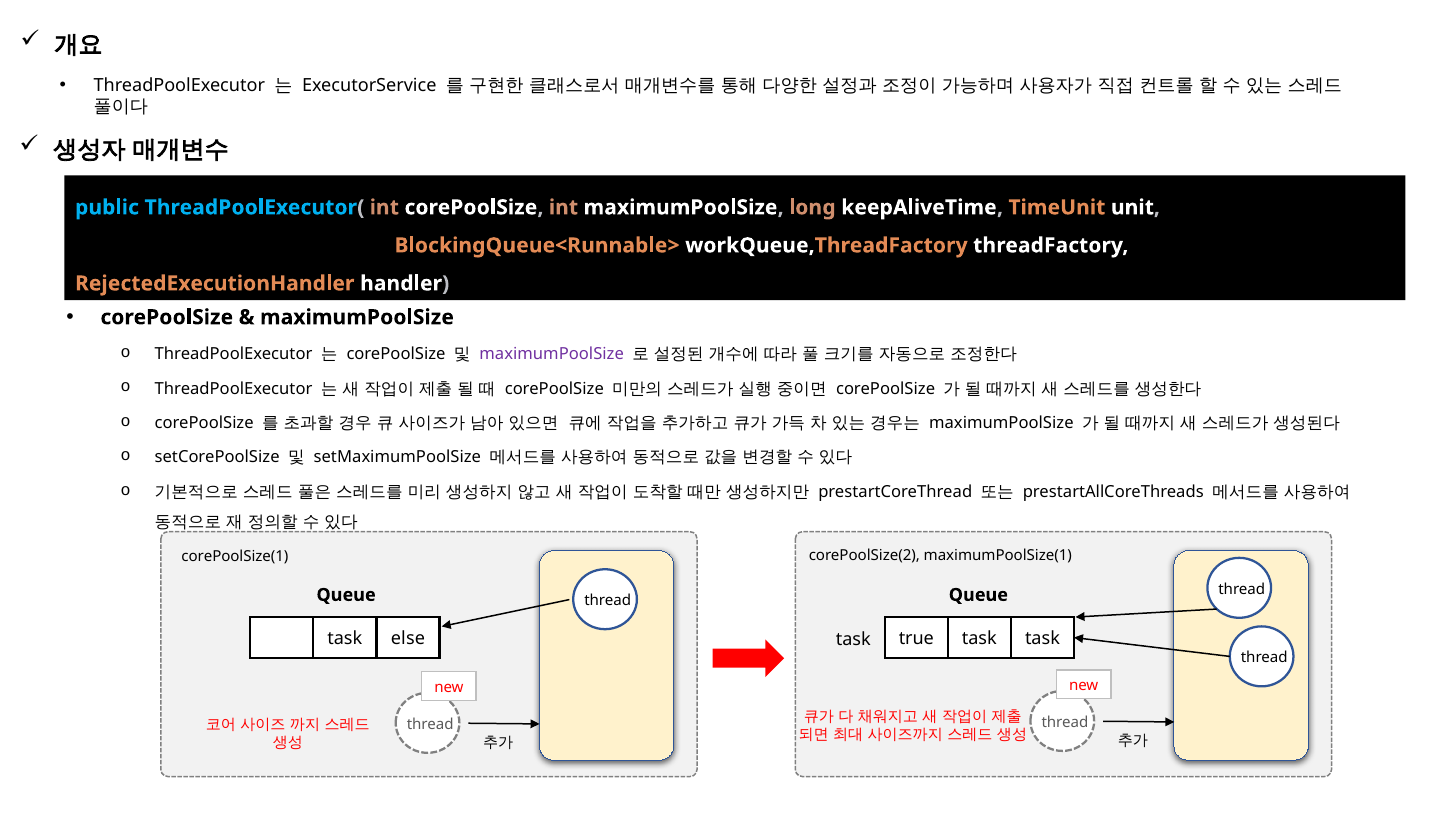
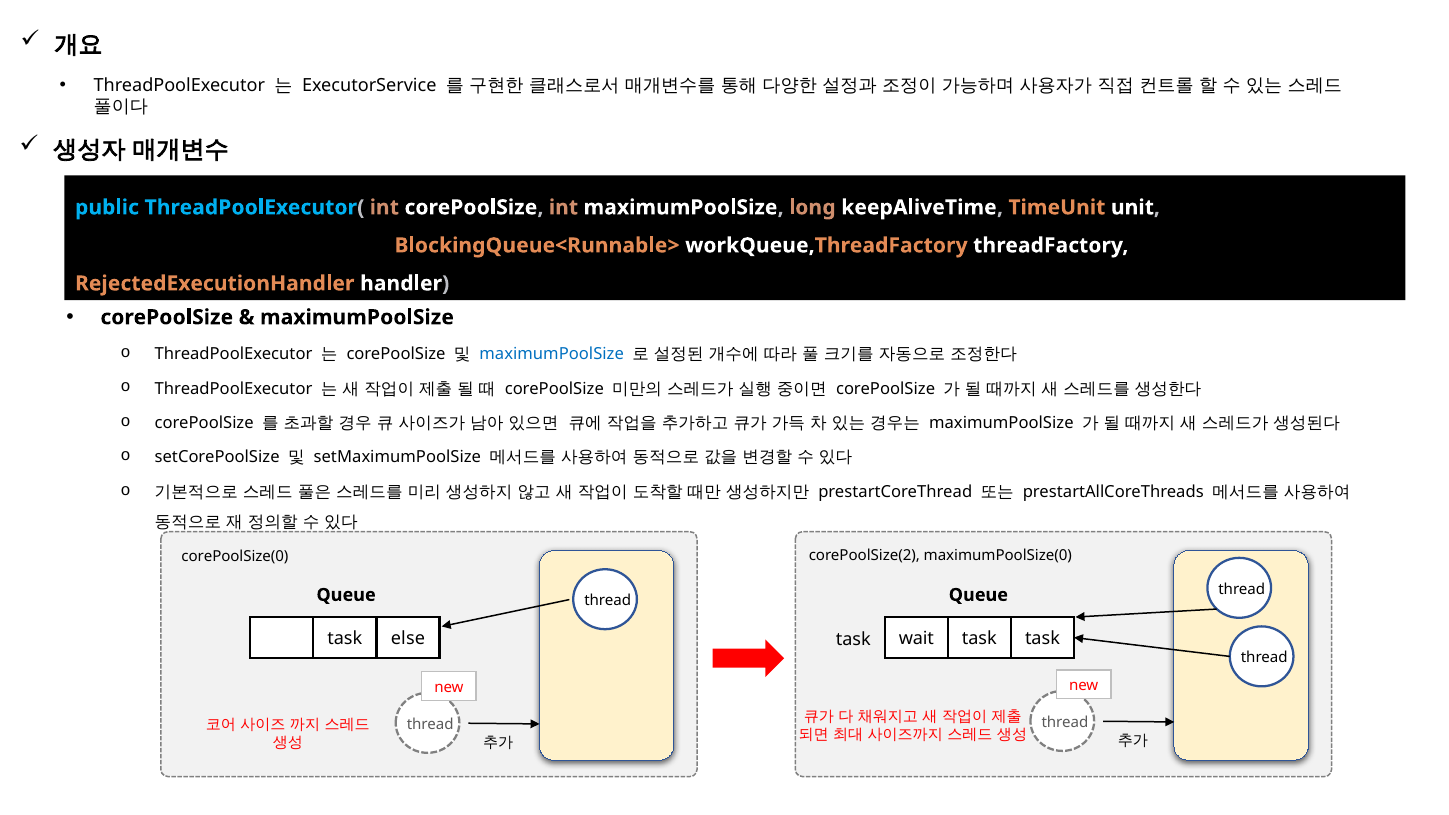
maximumPoolSize at (552, 354) colour: purple -> blue
maximumPoolSize(1: maximumPoolSize(1 -> maximumPoolSize(0
corePoolSize(1: corePoolSize(1 -> corePoolSize(0
true: true -> wait
